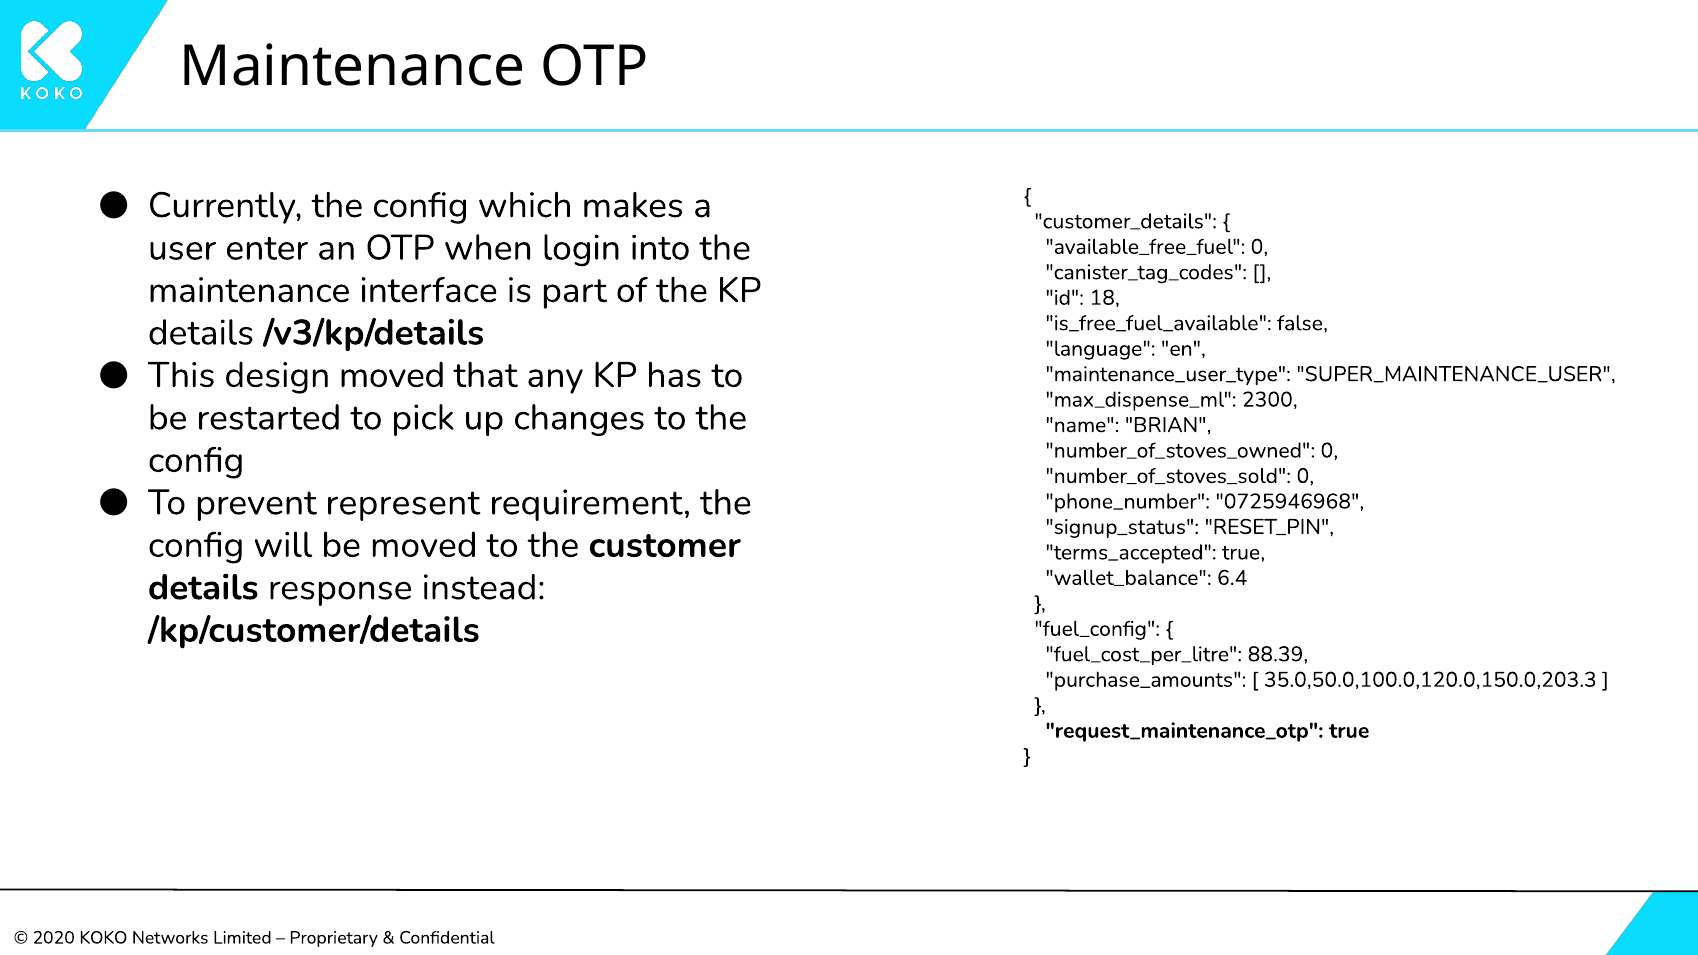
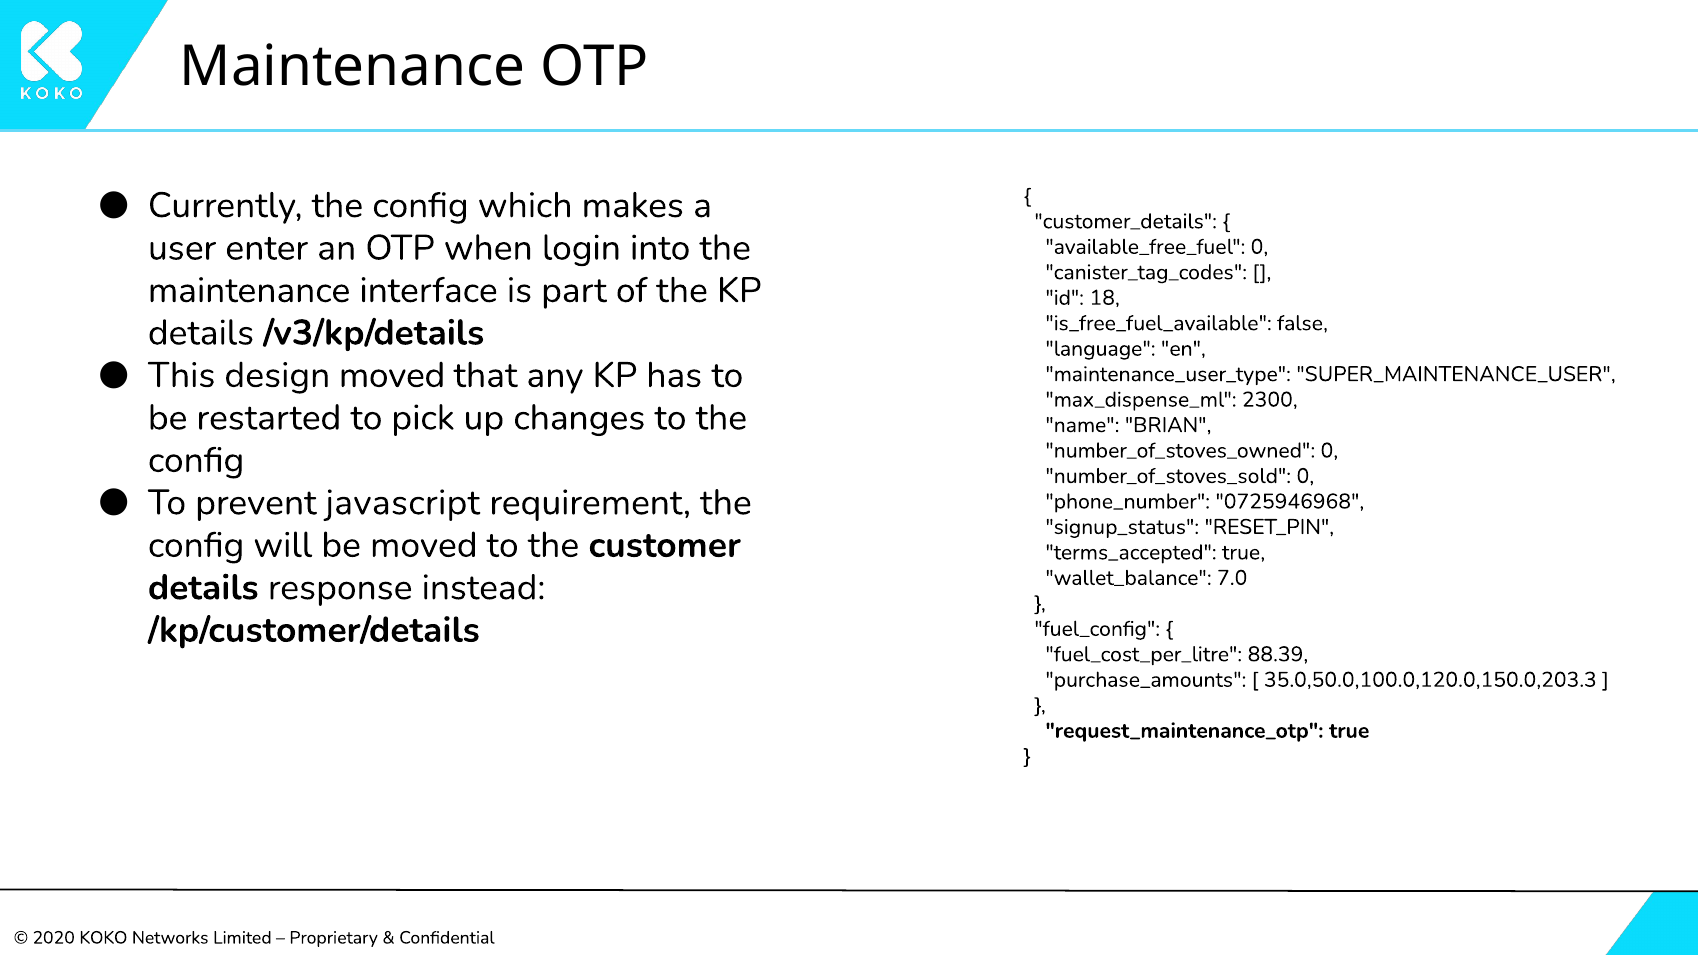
represent: represent -> javascript
6.4: 6.4 -> 7.0
